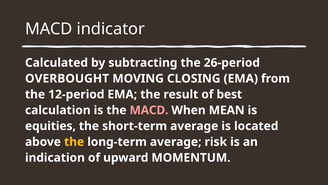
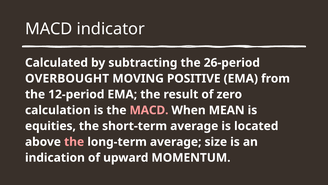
CLOSING: CLOSING -> POSITIVE
best: best -> zero
the at (74, 142) colour: yellow -> pink
risk: risk -> size
